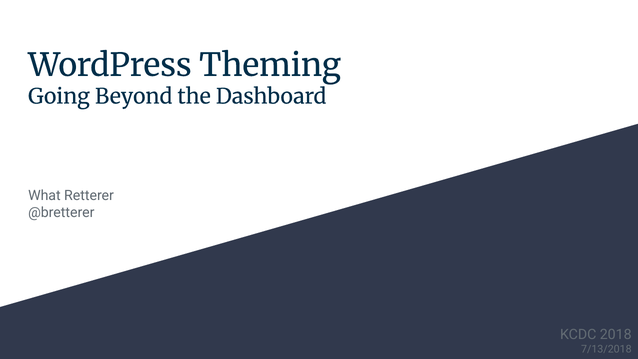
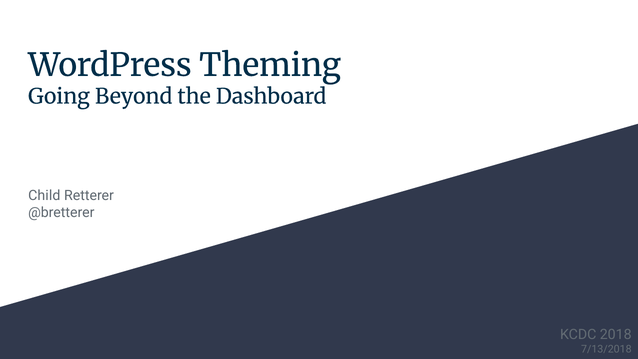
What: What -> Child
